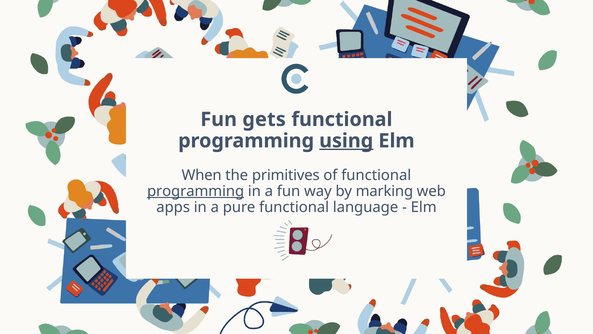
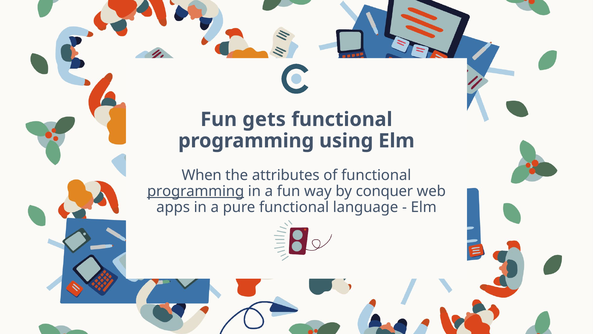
using underline: present -> none
primitives: primitives -> attributes
marking: marking -> conquer
